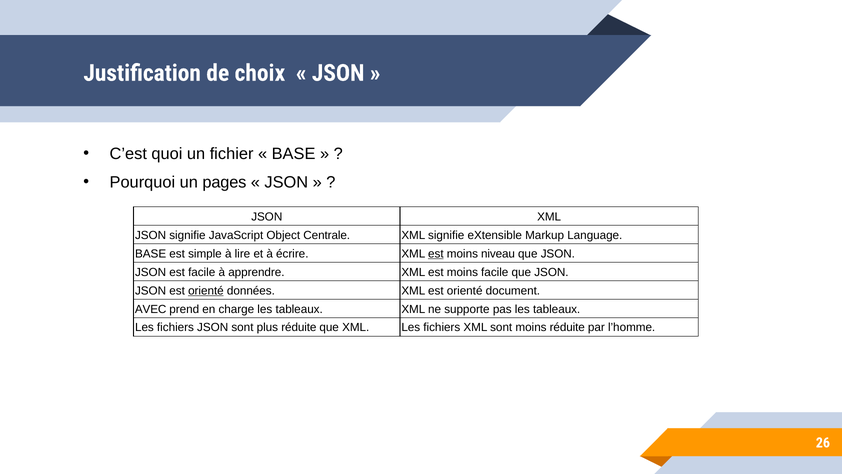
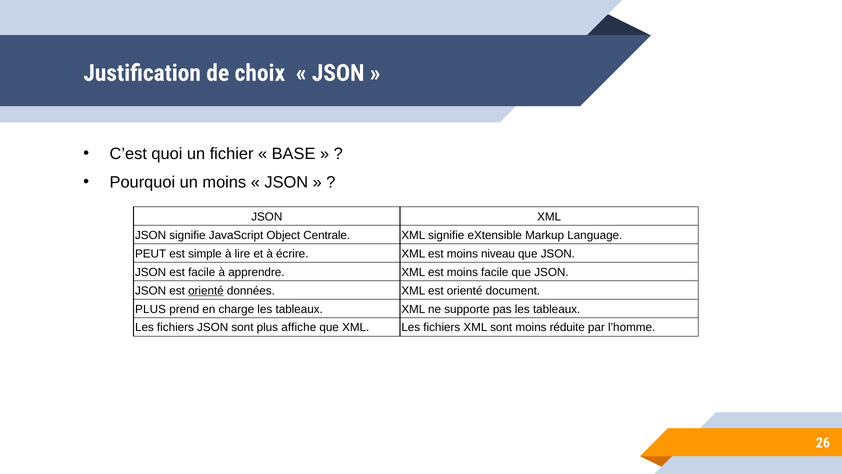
un pages: pages -> moins
BASE at (151, 254): BASE -> PEUT
est at (436, 254) underline: present -> none
AVEC at (151, 309): AVEC -> PLUS
plus réduite: réduite -> affiche
